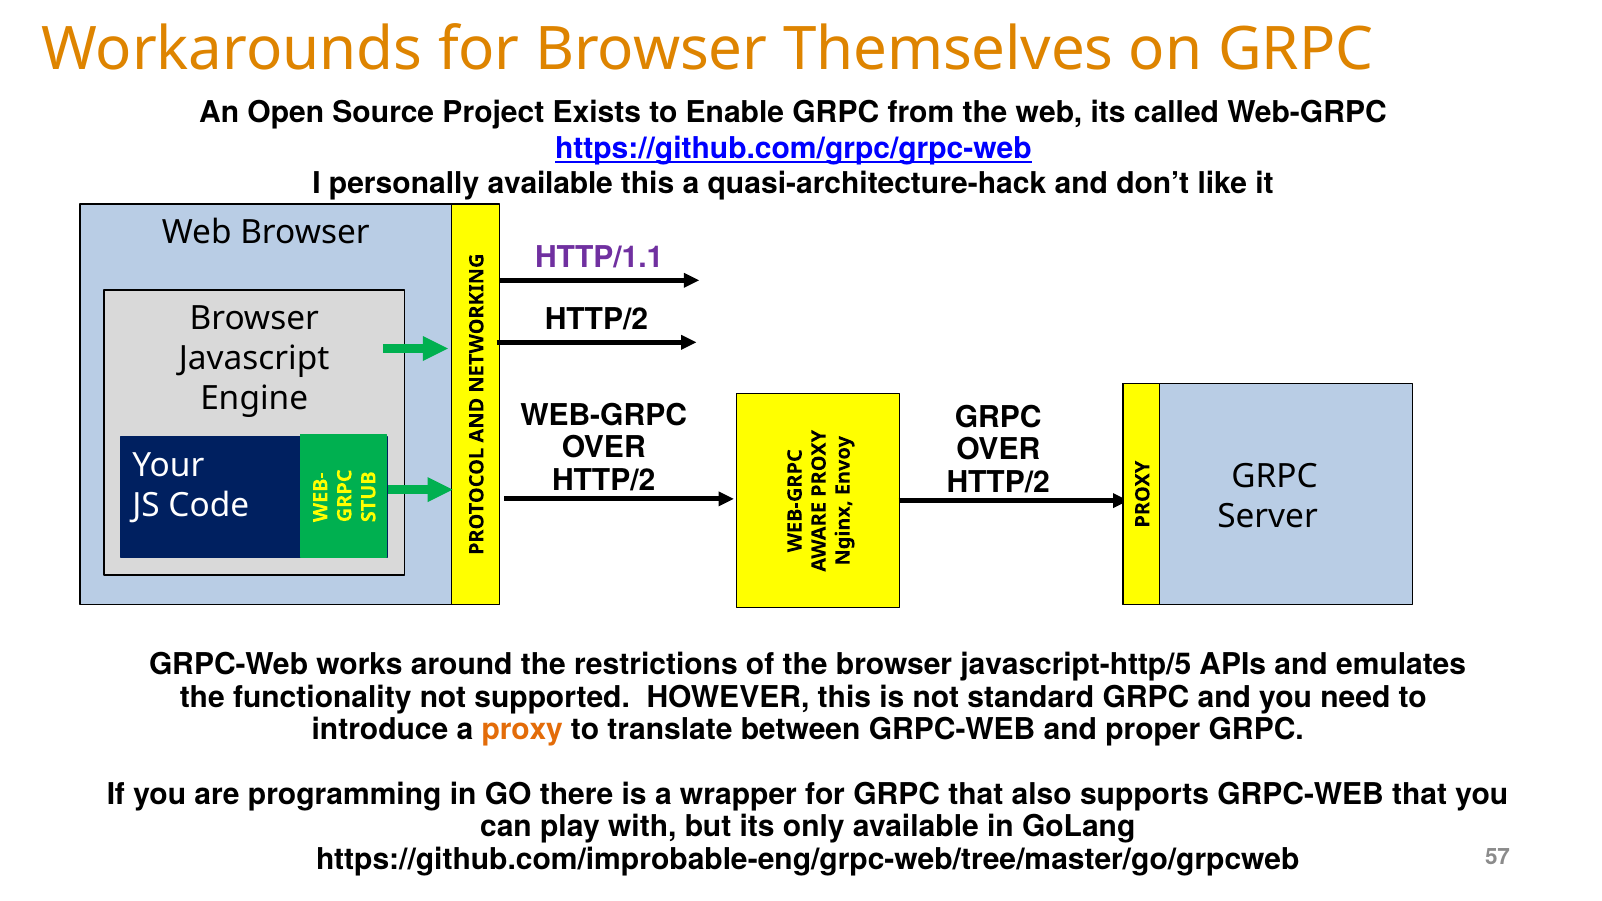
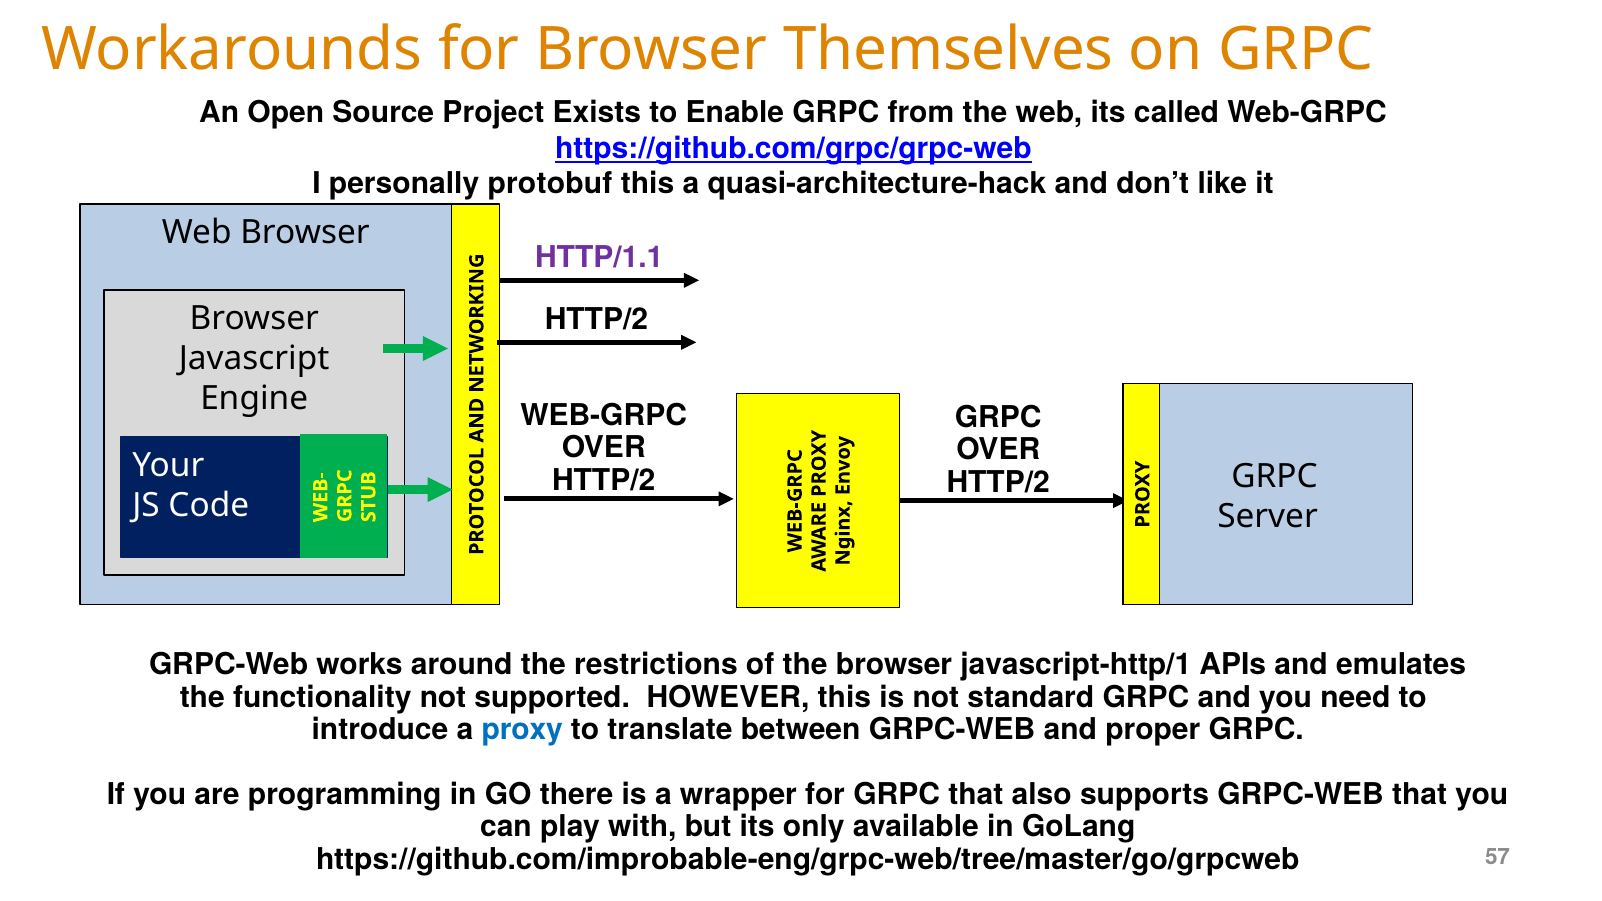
personally available: available -> protobuf
javascript-http/5: javascript-http/5 -> javascript-http/1
proxy colour: orange -> blue
